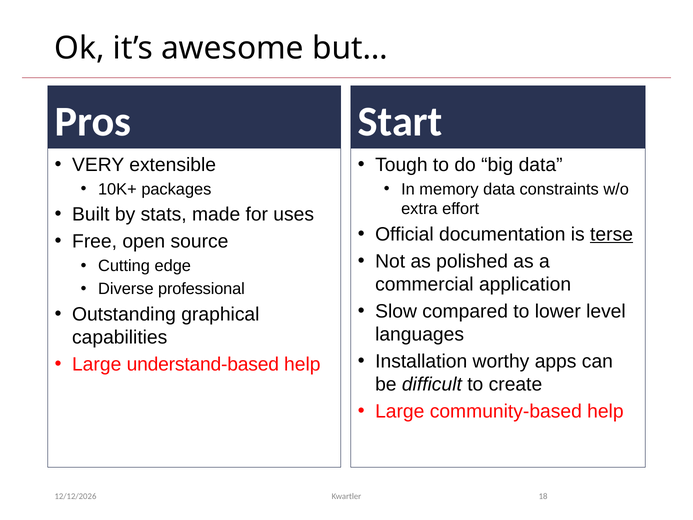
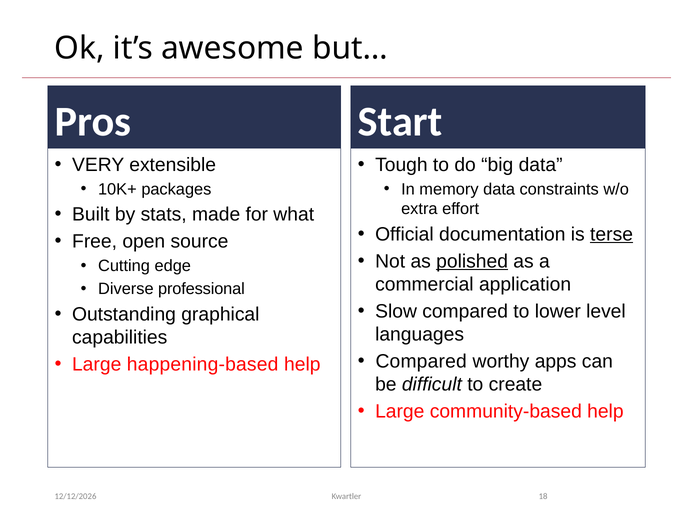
uses: uses -> what
polished underline: none -> present
Installation at (421, 361): Installation -> Compared
understand-based: understand-based -> happening-based
